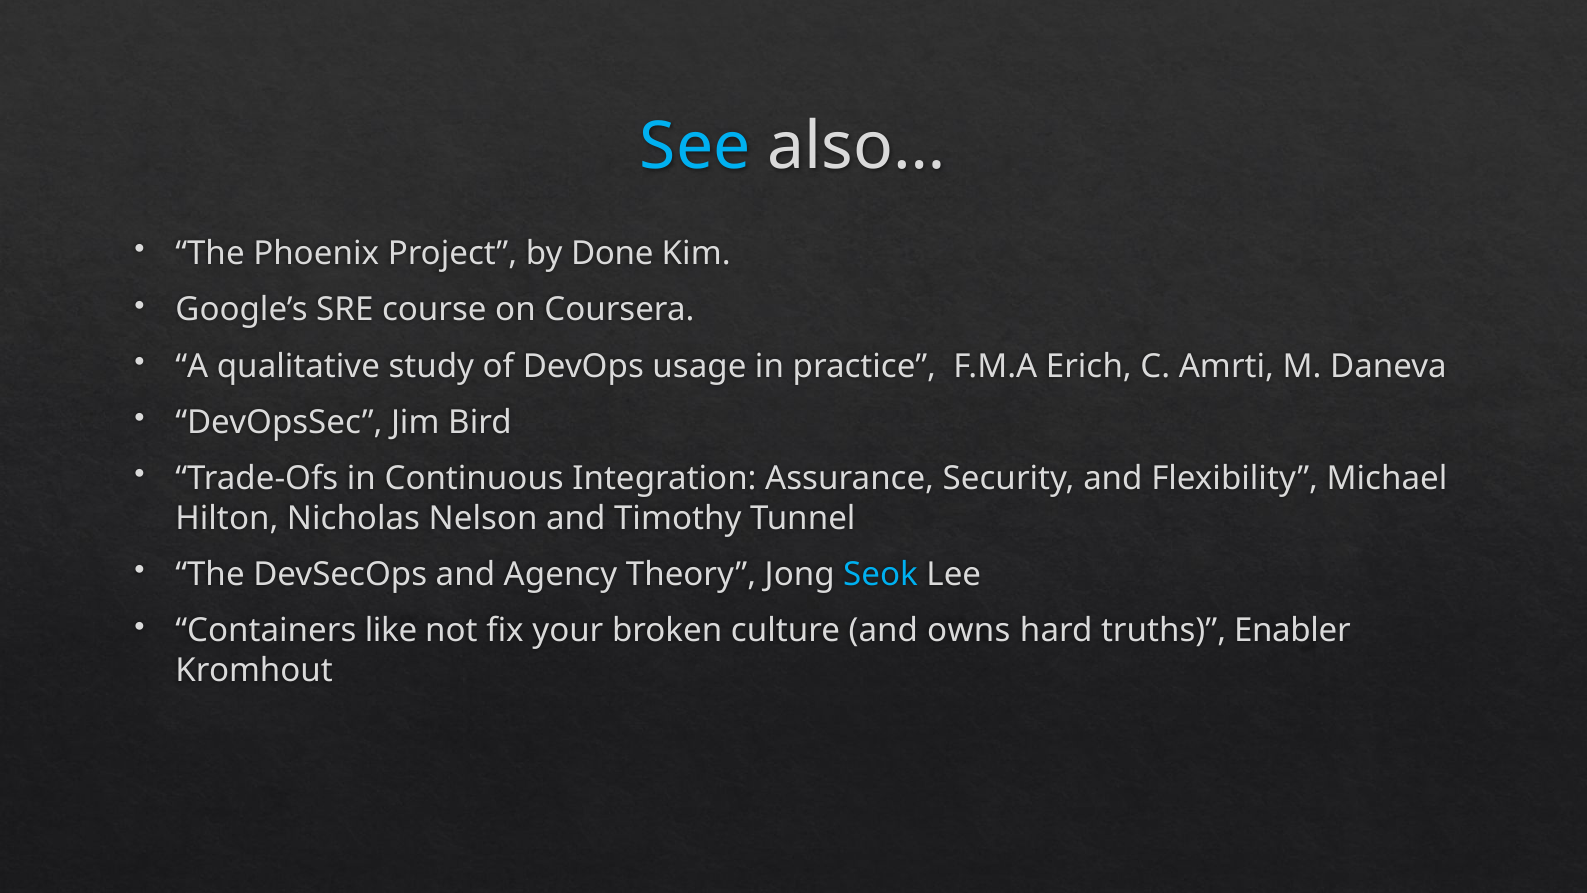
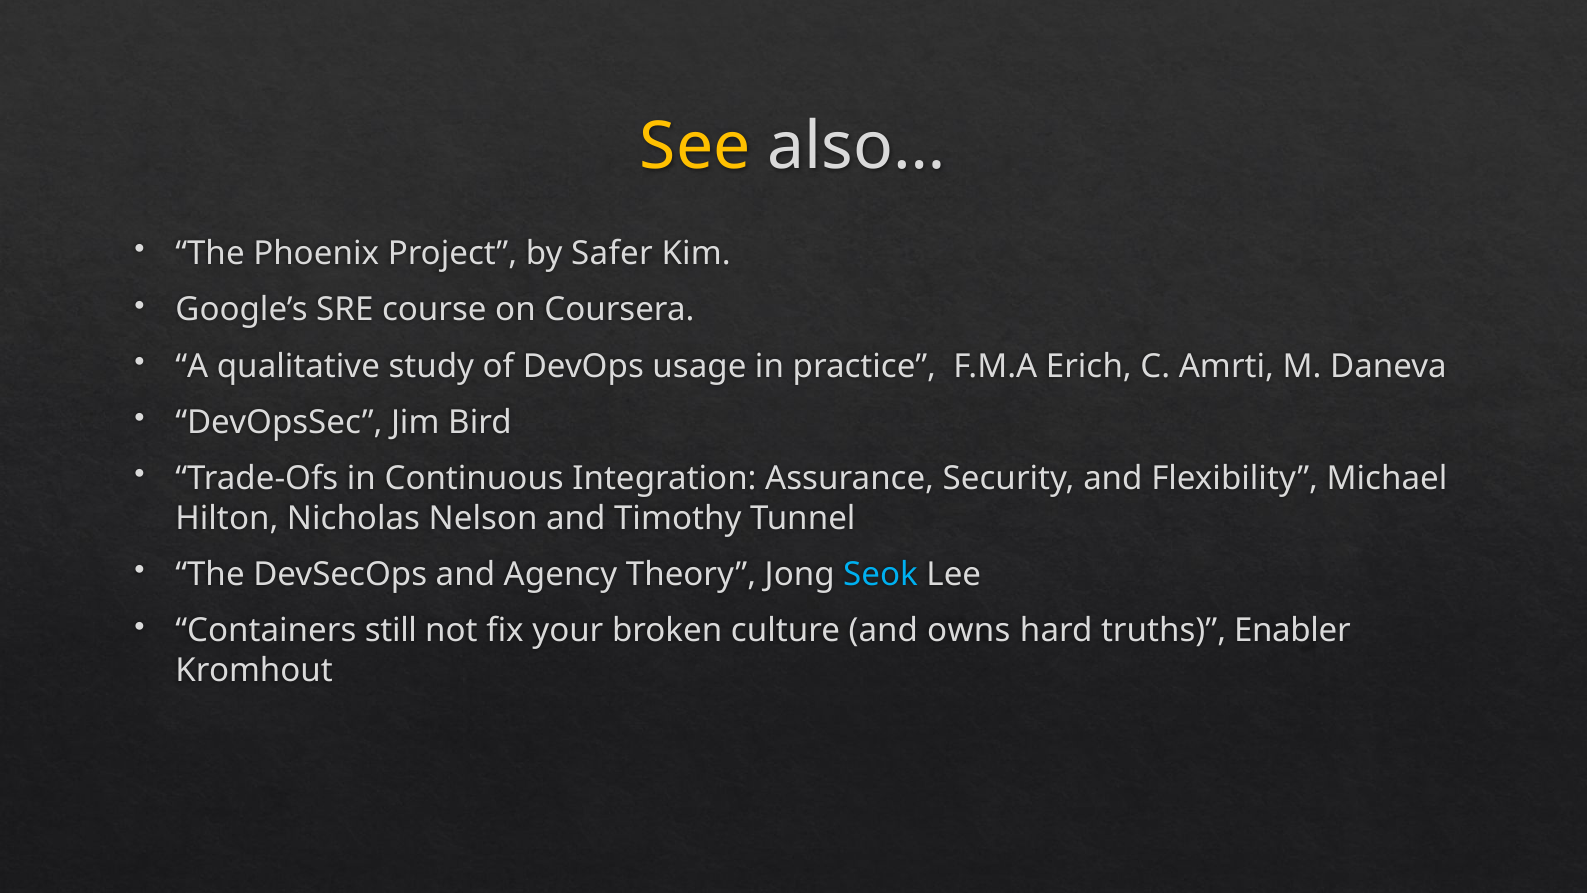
See colour: light blue -> yellow
Done: Done -> Safer
like: like -> still
